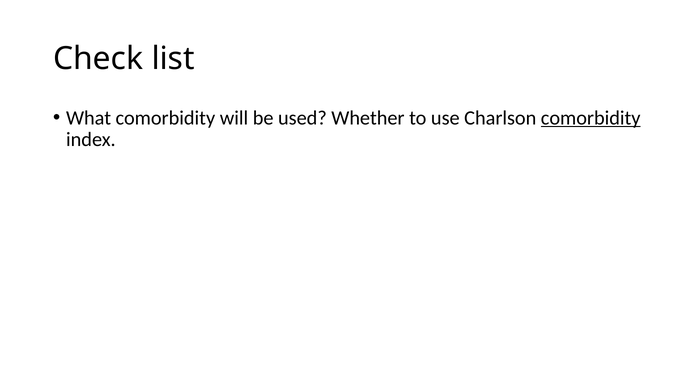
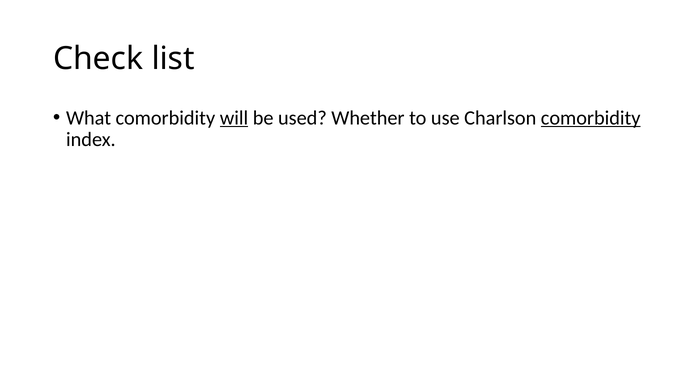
will underline: none -> present
